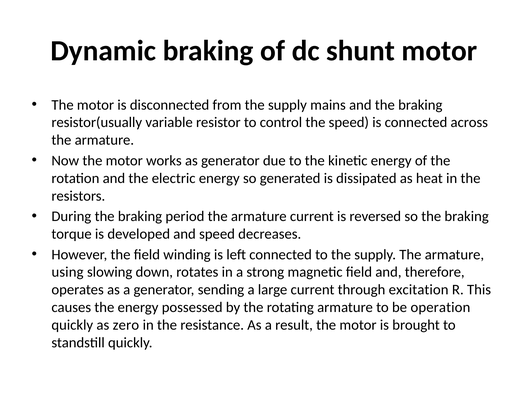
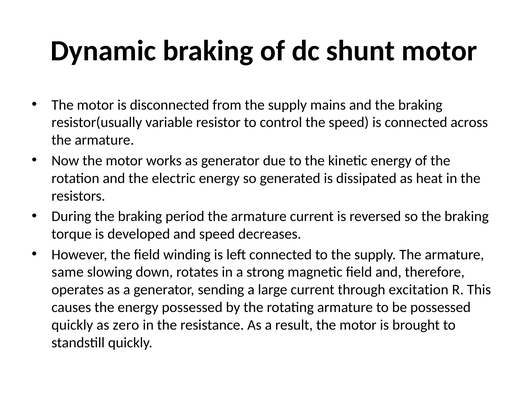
using: using -> same
be operation: operation -> possessed
